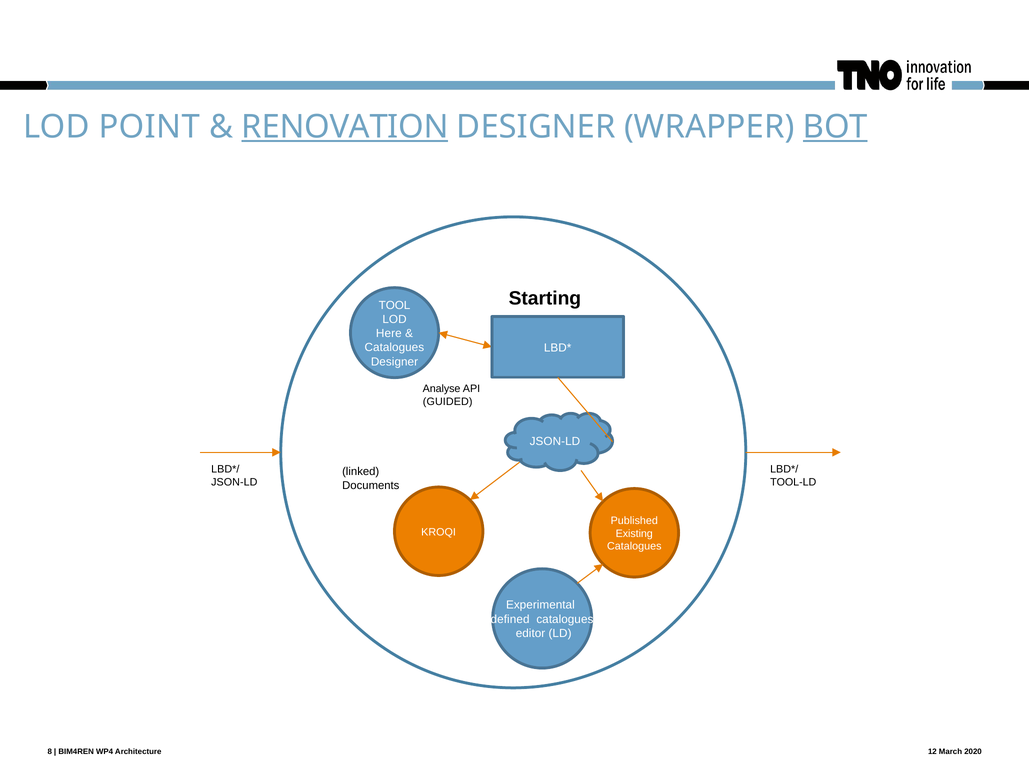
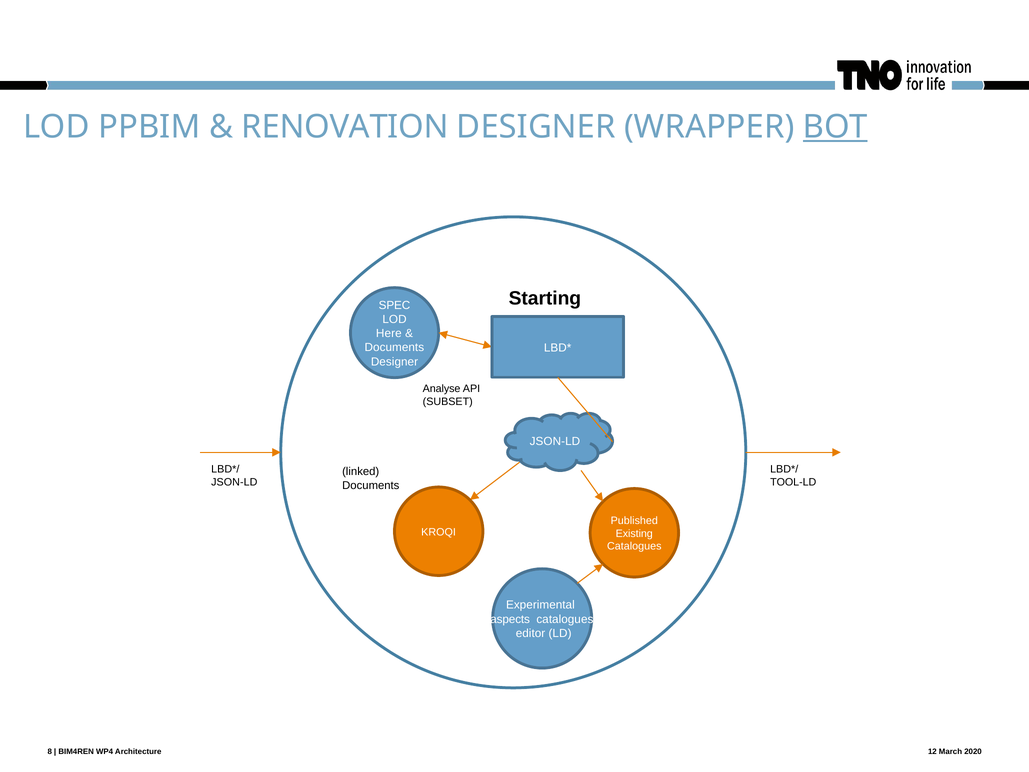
POINT: POINT -> PPBIM
RENOVATION underline: present -> none
TOOL: TOOL -> SPEC
Catalogues at (394, 347): Catalogues -> Documents
GUIDED: GUIDED -> SUBSET
defined: defined -> aspects
